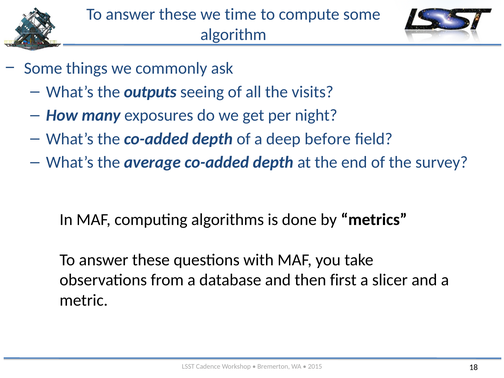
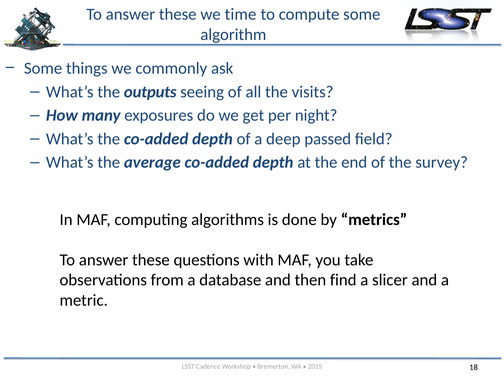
before: before -> passed
first: first -> find
